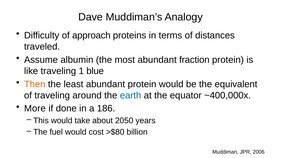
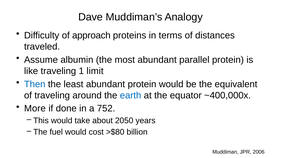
fraction: fraction -> parallel
blue: blue -> limit
Then colour: orange -> blue
186: 186 -> 752
